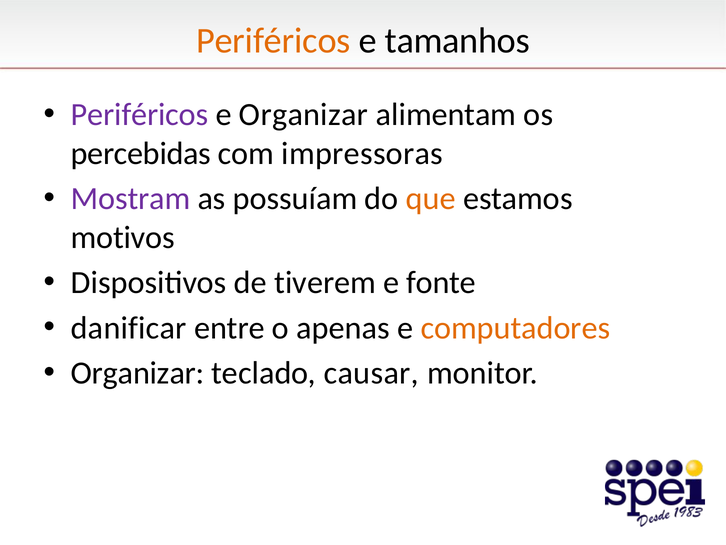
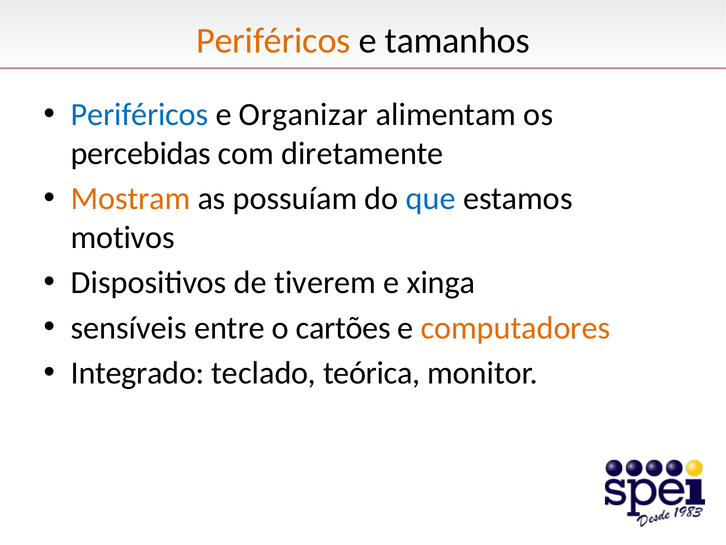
Periféricos at (140, 115) colour: purple -> blue
impressoras: impressoras -> diretamente
Mostram colour: purple -> orange
que colour: orange -> blue
fonte: fonte -> xinga
danificar: danificar -> sensíveis
apenas: apenas -> cartões
Organizar at (138, 373): Organizar -> Integrado
causar: causar -> teórica
